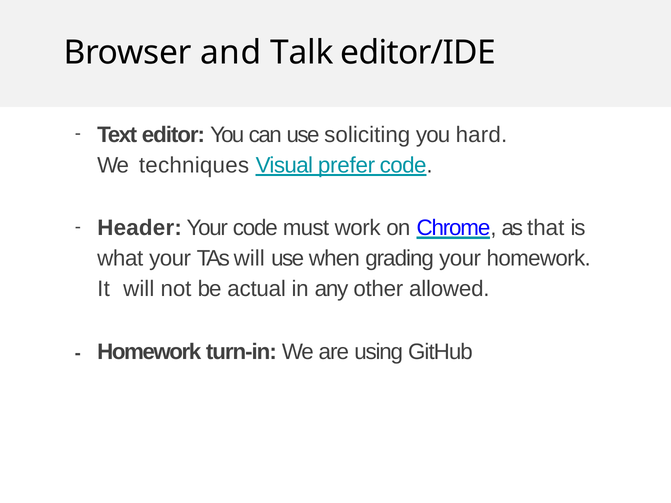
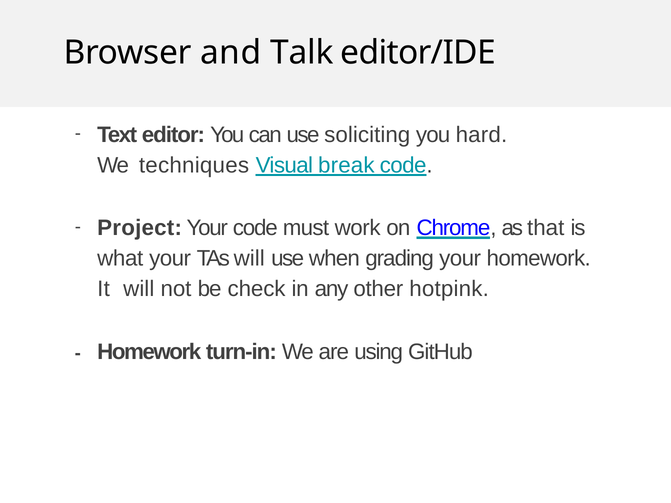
prefer: prefer -> break
Header: Header -> Project
actual: actual -> check
allowed: allowed -> hotpink
